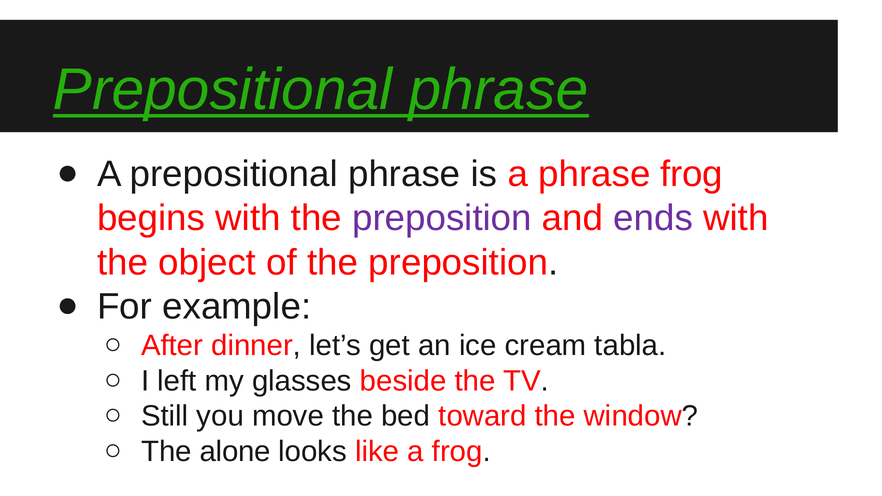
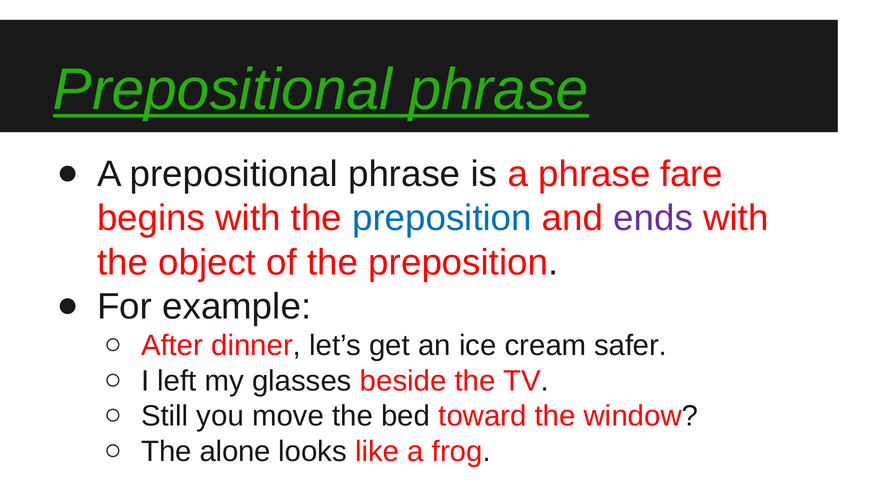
phrase frog: frog -> fare
preposition at (442, 218) colour: purple -> blue
tabla: tabla -> safer
